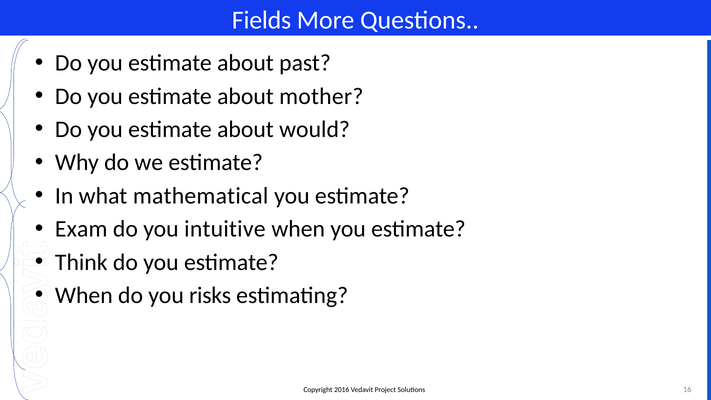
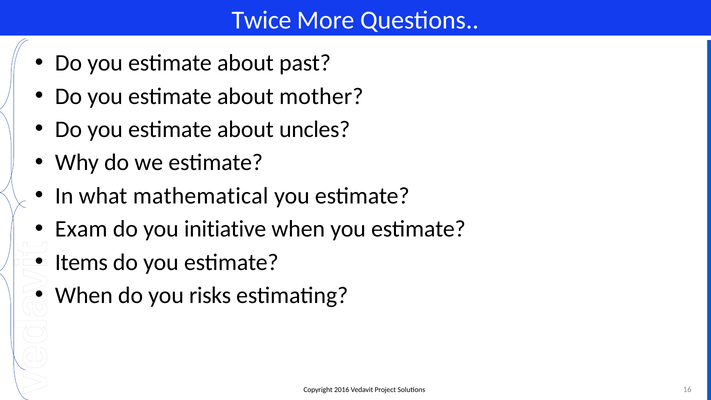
Fields: Fields -> Twice
would: would -> uncles
intuitive: intuitive -> initiative
Think: Think -> Items
